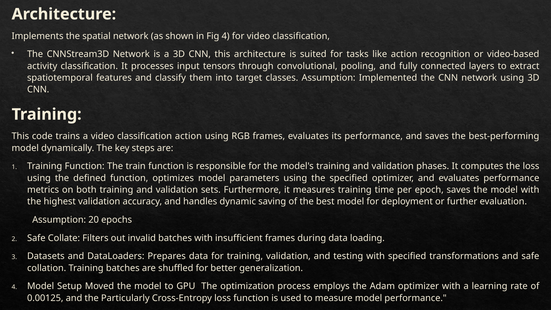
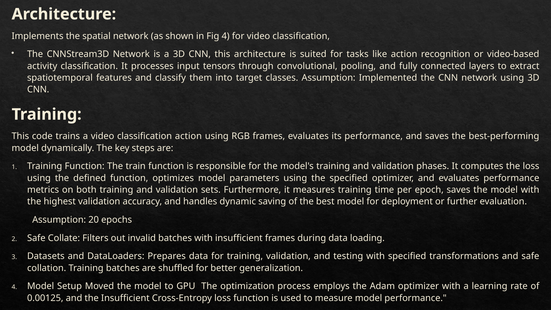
the Particularly: Particularly -> Insufficient
